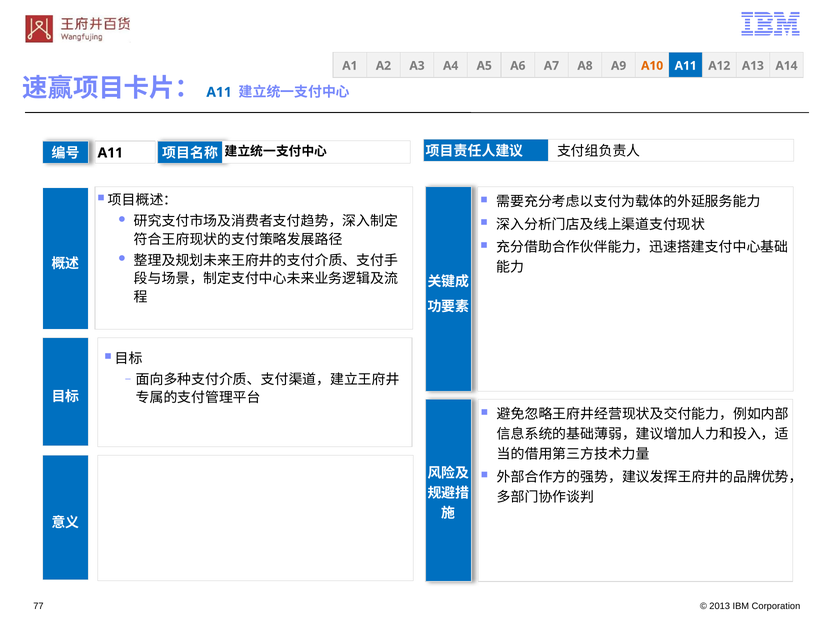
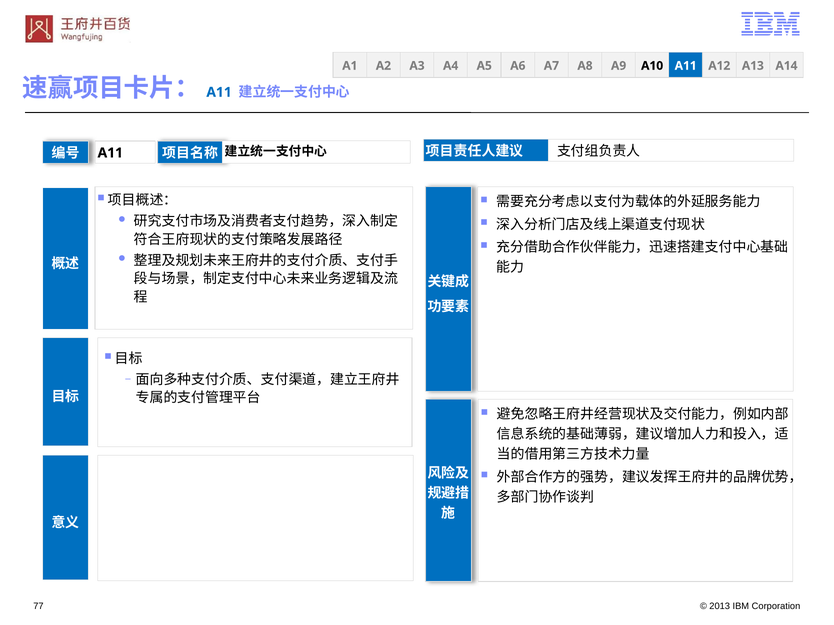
A10 colour: orange -> black
